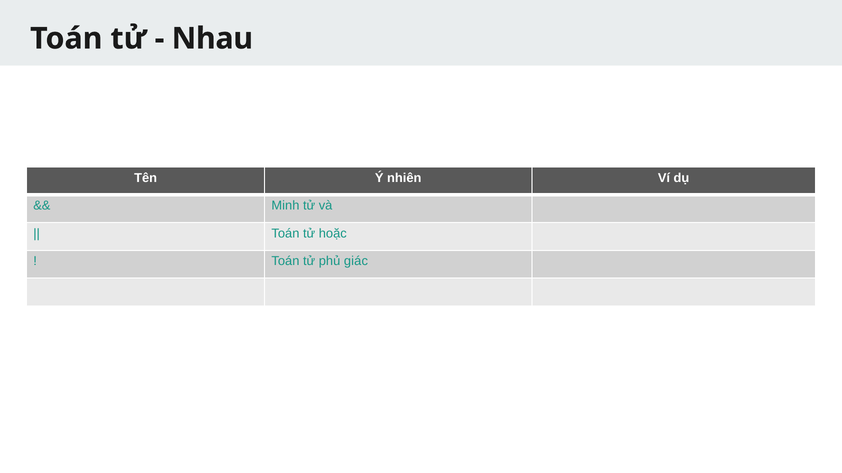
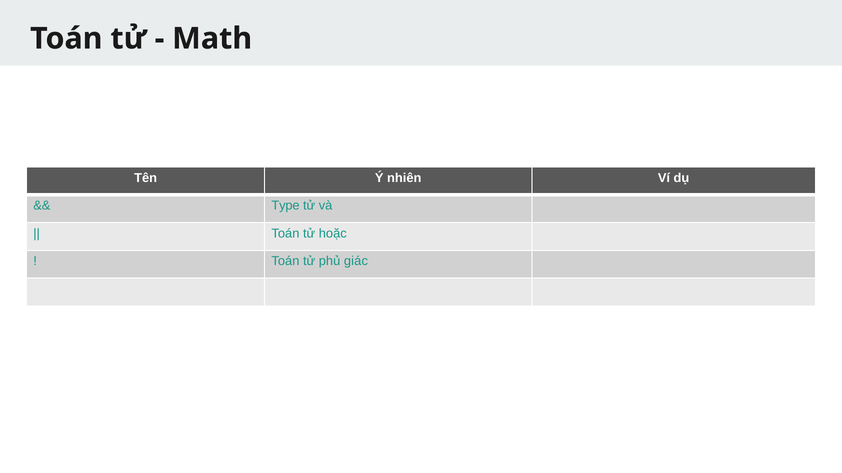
Nhau: Nhau -> Math
Minh: Minh -> Type
